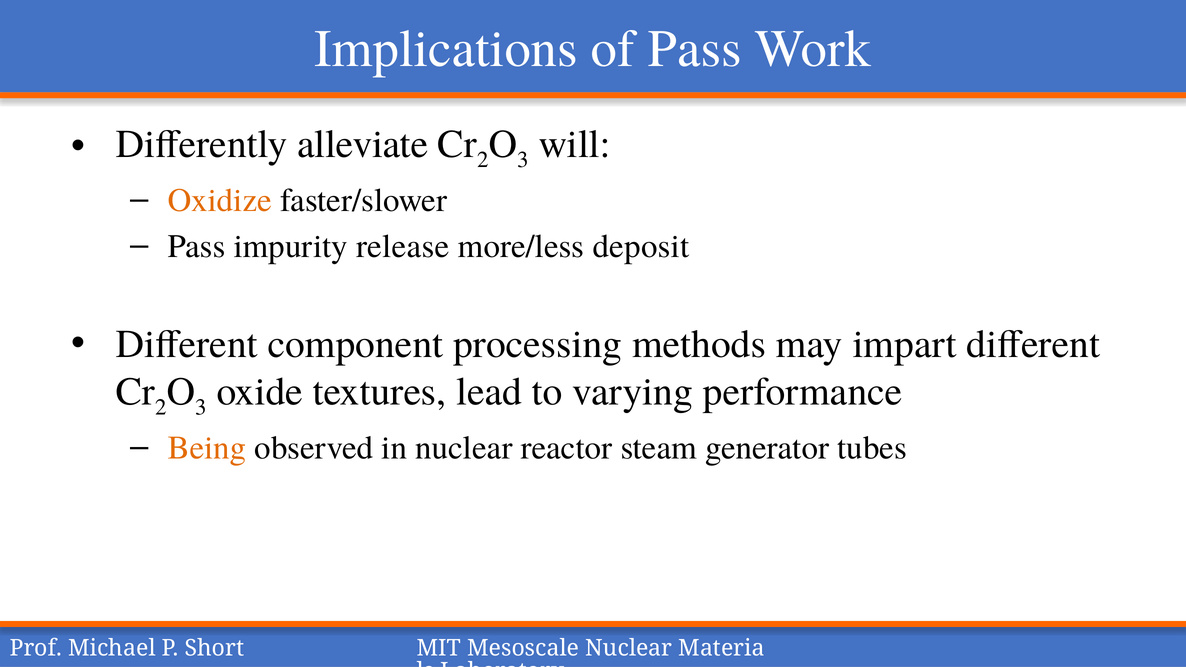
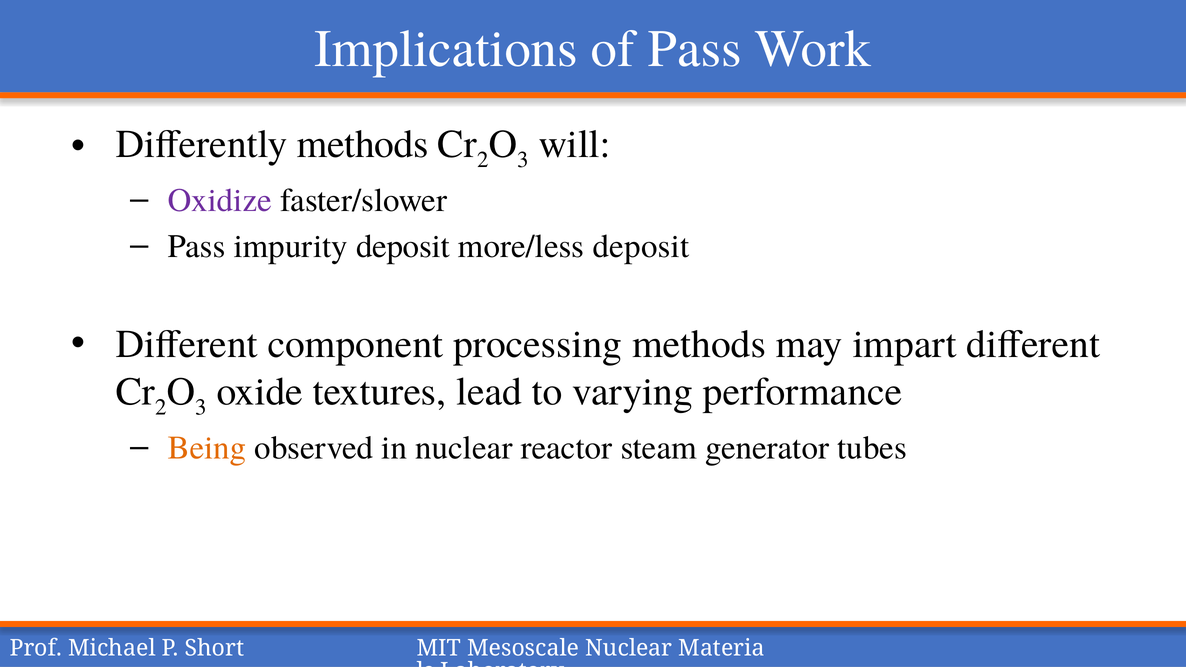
Differently alleviate: alleviate -> methods
Oxidize colour: orange -> purple
impurity release: release -> deposit
